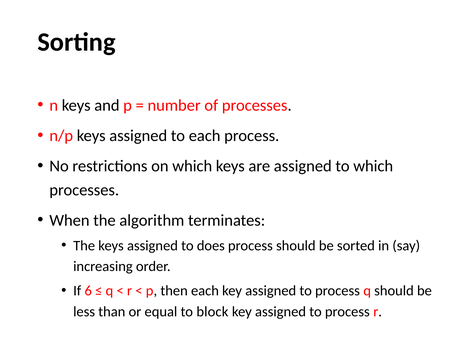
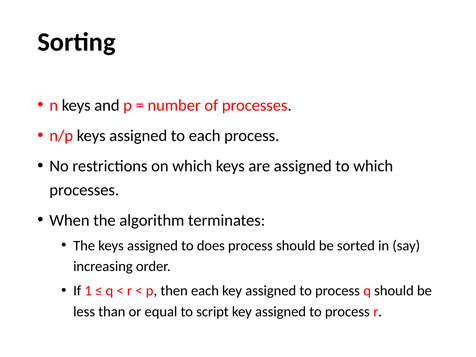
6: 6 -> 1
block: block -> script
